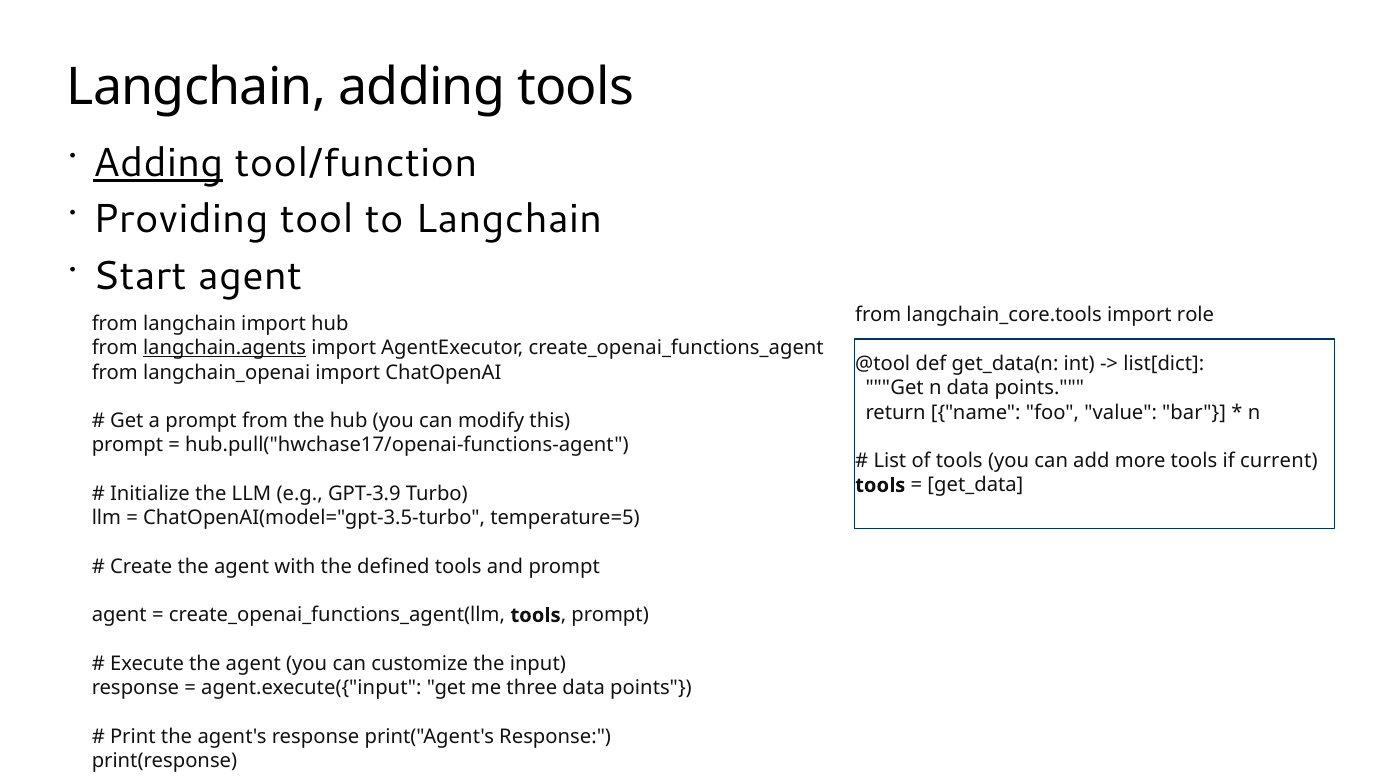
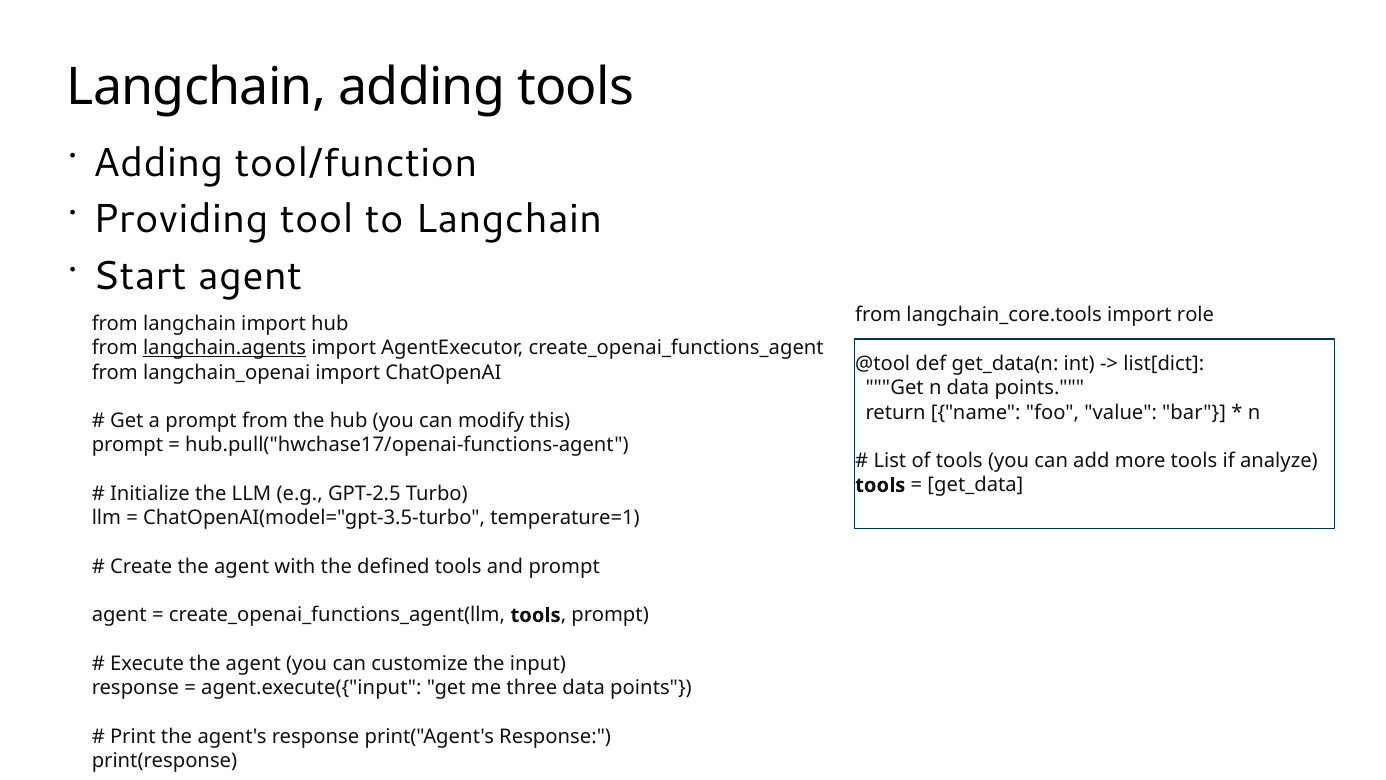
Adding at (158, 163) underline: present -> none
current: current -> analyze
GPT-3.9: GPT-3.9 -> GPT-2.5
temperature=5: temperature=5 -> temperature=1
